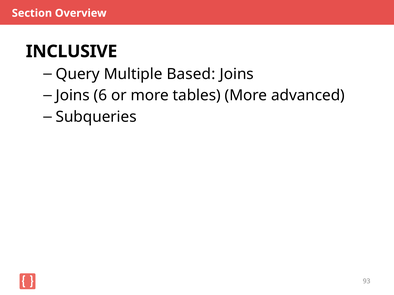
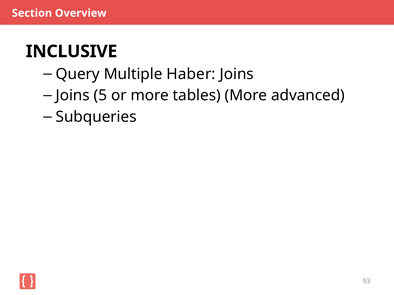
Based: Based -> Haber
6: 6 -> 5
